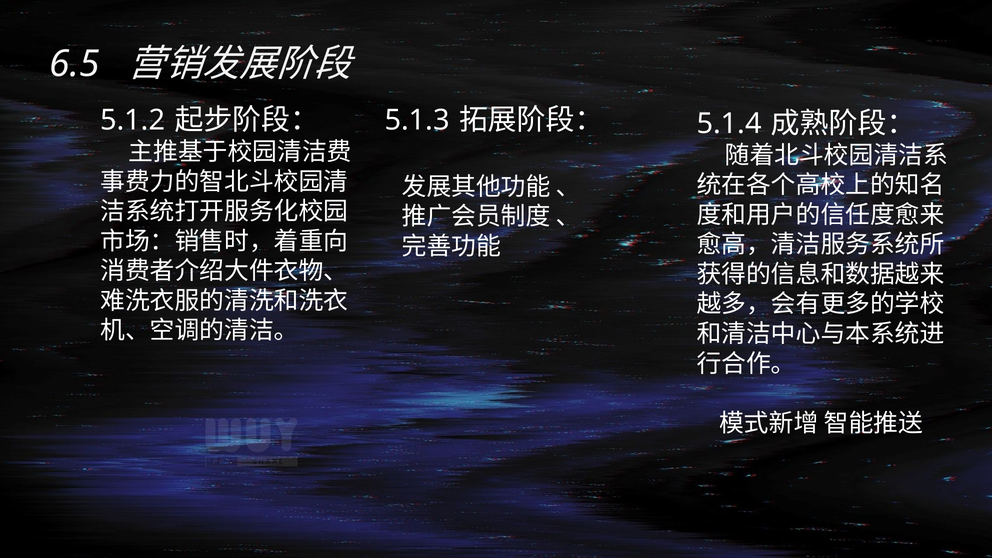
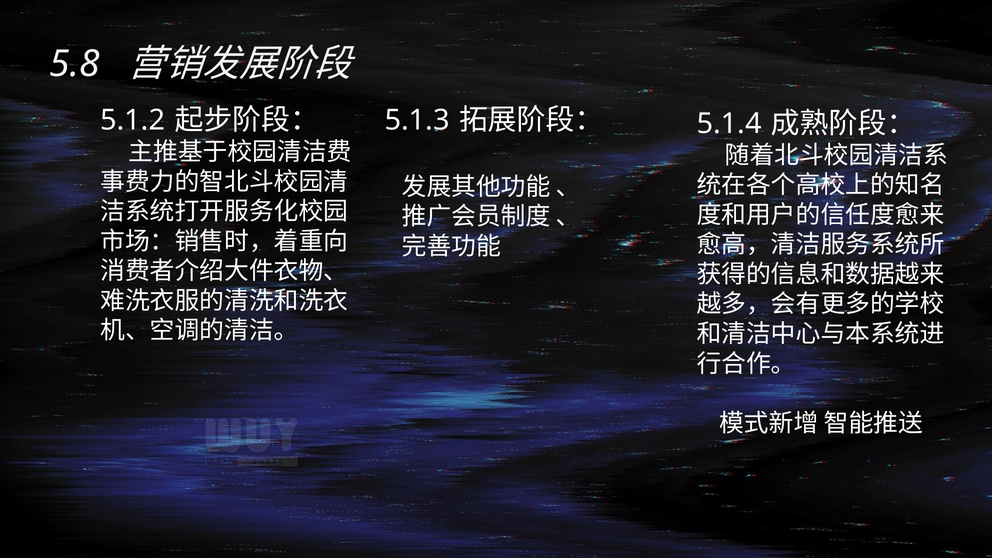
6.5: 6.5 -> 5.8
